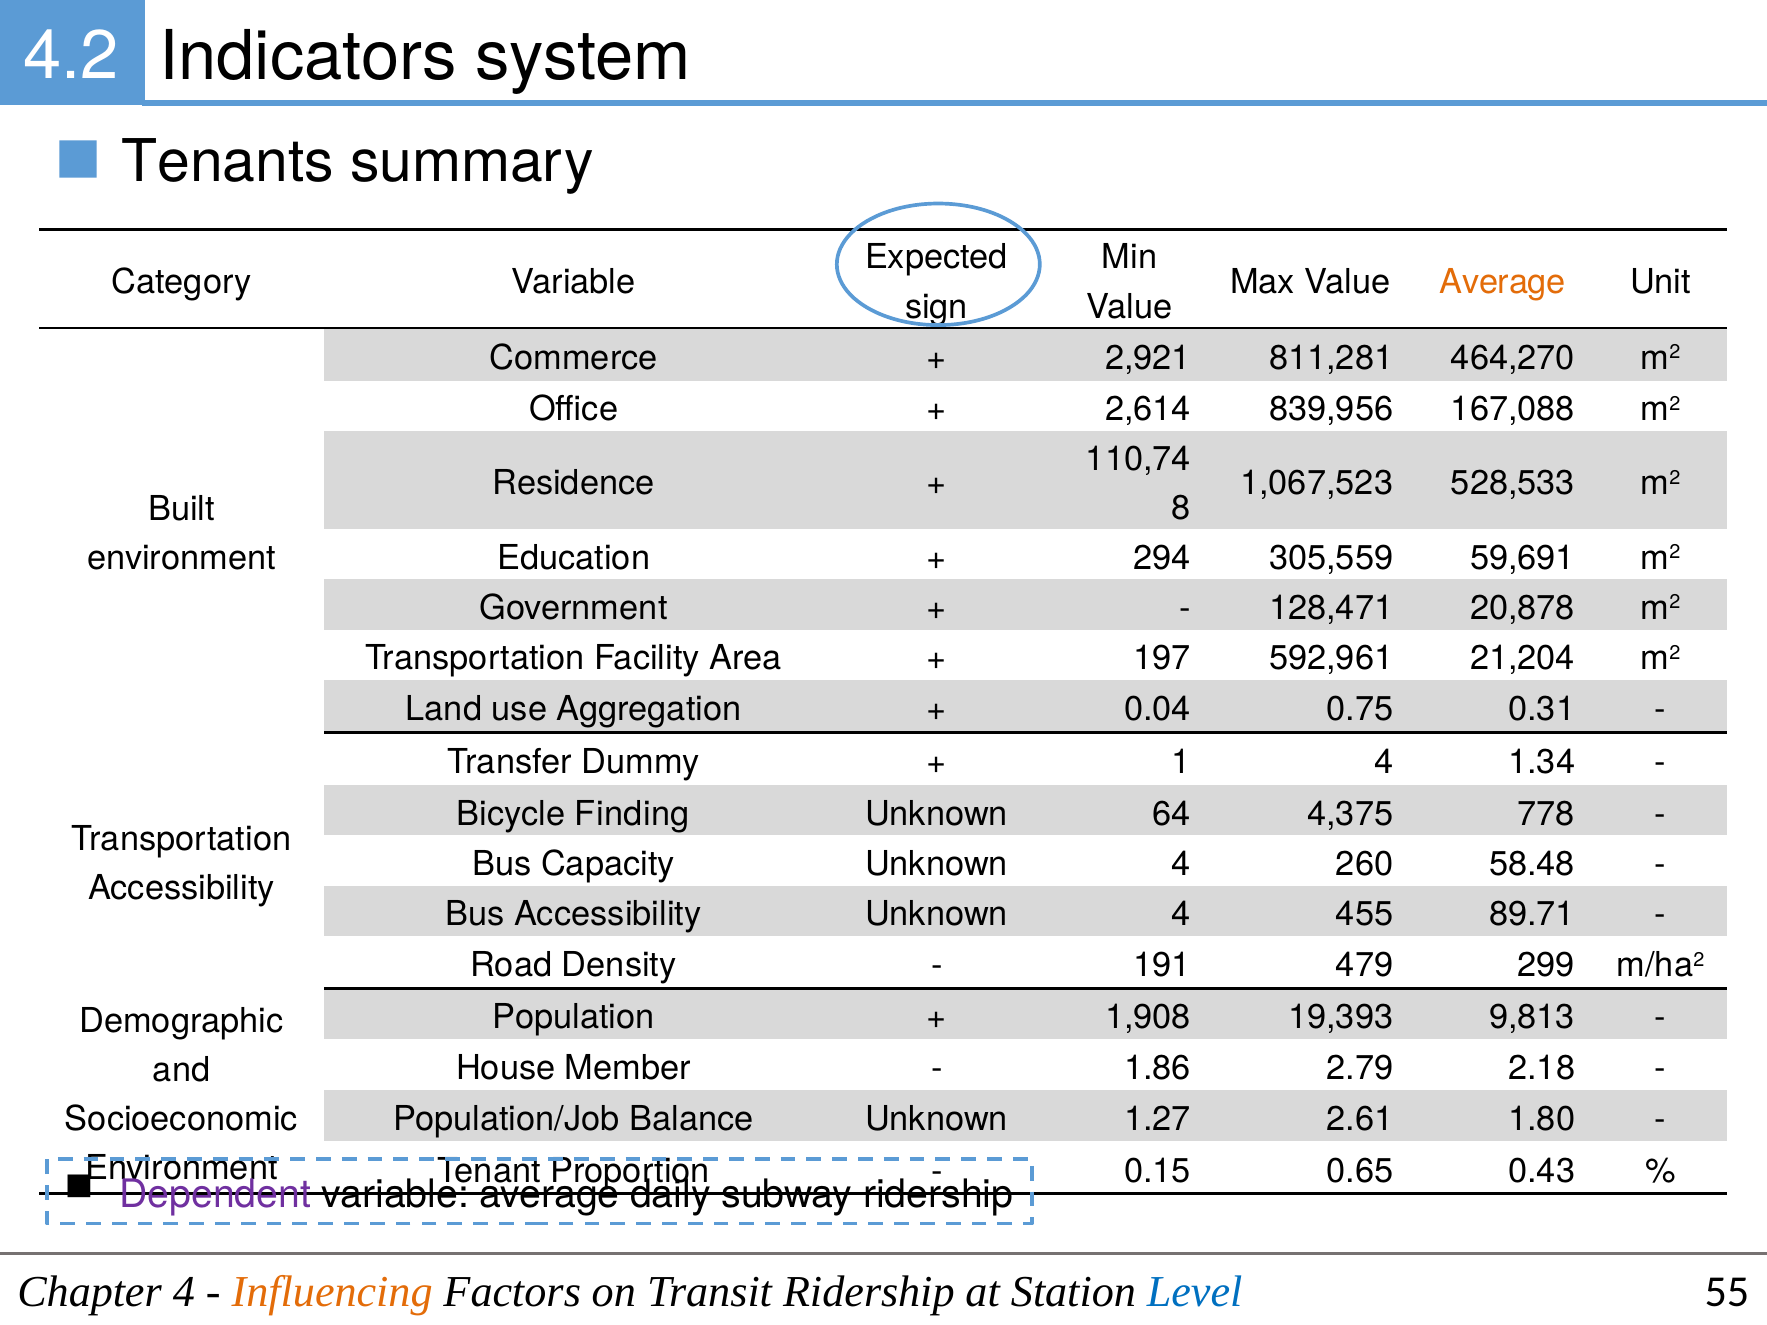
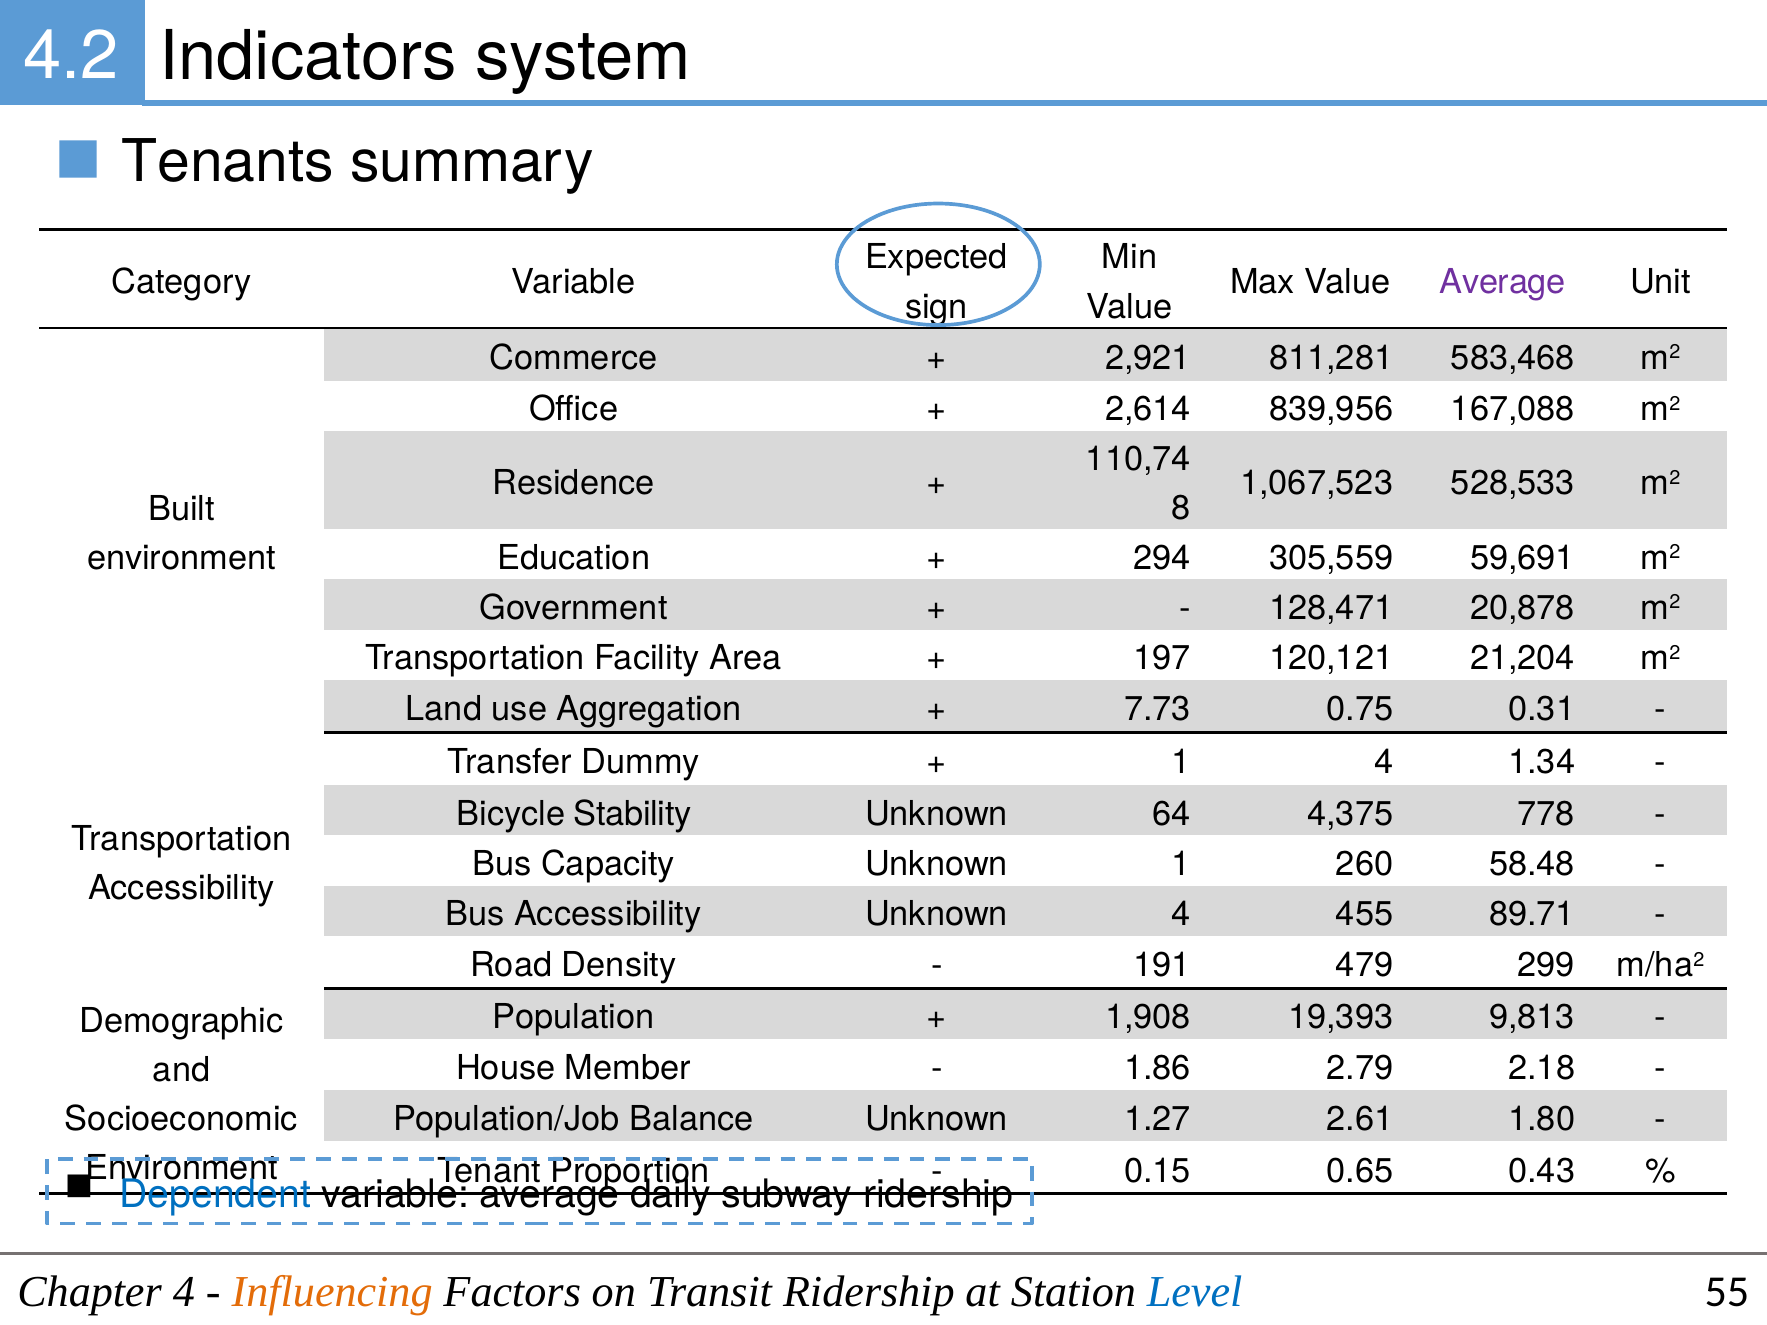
Average at (1503, 282) colour: orange -> purple
464,270: 464,270 -> 583,468
592,961: 592,961 -> 120,121
0.04: 0.04 -> 7.73
Finding: Finding -> Stability
Capacity Unknown 4: 4 -> 1
Dependent colour: purple -> blue
